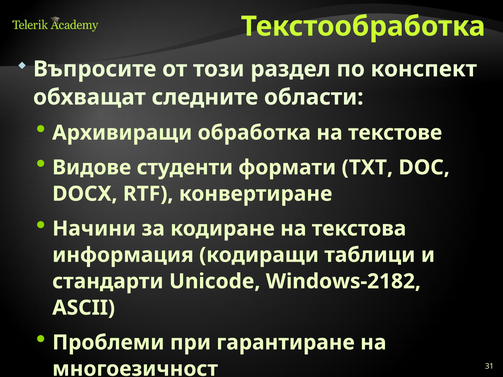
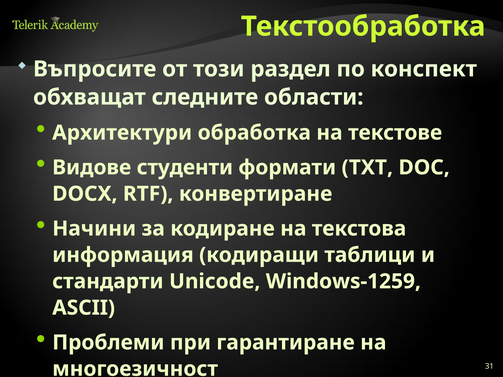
Архивиращи: Архивиращи -> Архитектури
Windows-2182: Windows-2182 -> Windows-1259
